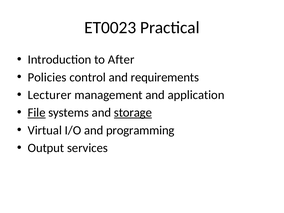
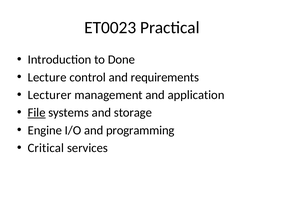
After: After -> Done
Policies: Policies -> Lecture
storage underline: present -> none
Virtual: Virtual -> Engine
Output: Output -> Critical
